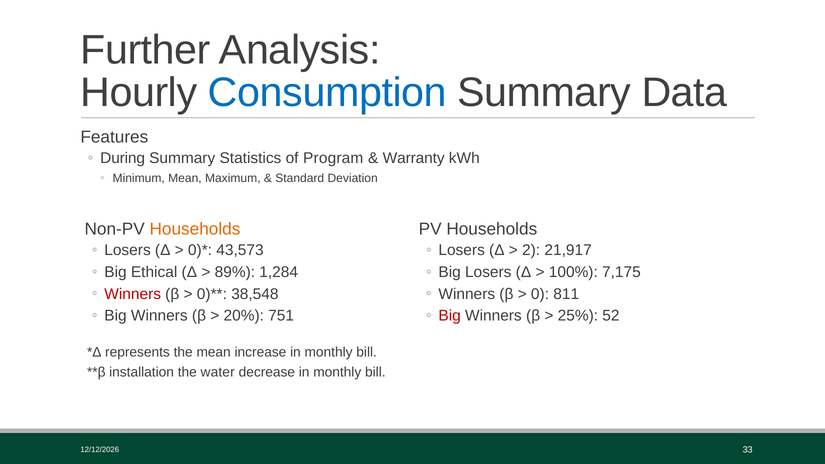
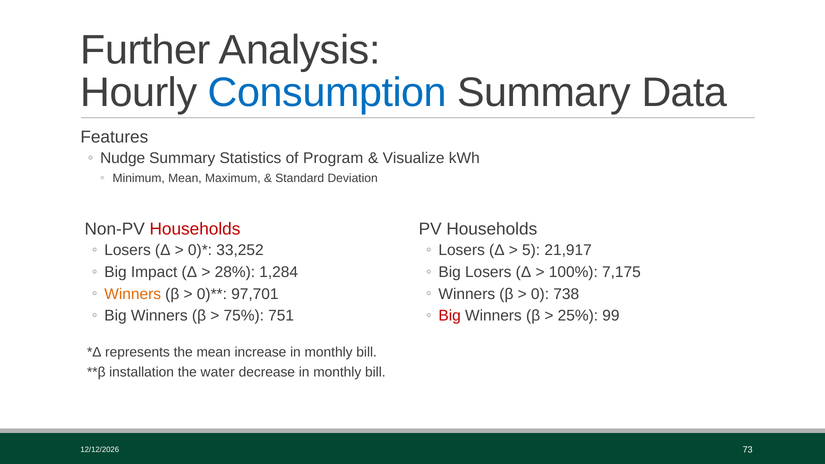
During: During -> Nudge
Warranty: Warranty -> Visualize
Households at (195, 229) colour: orange -> red
43,573: 43,573 -> 33,252
2: 2 -> 5
Ethical: Ethical -> Impact
89%: 89% -> 28%
Winners at (133, 294) colour: red -> orange
38,548: 38,548 -> 97,701
811: 811 -> 738
20%: 20% -> 75%
52: 52 -> 99
33: 33 -> 73
